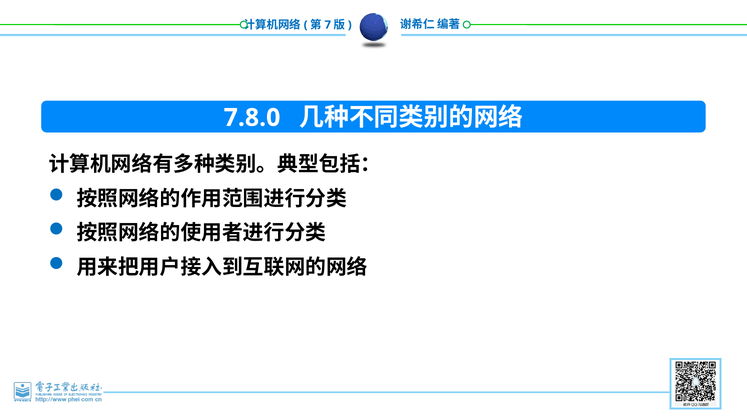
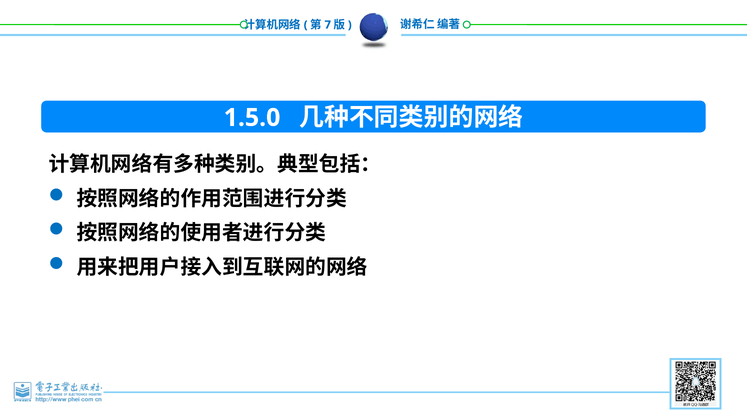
7.8.0: 7.8.0 -> 1.5.0
